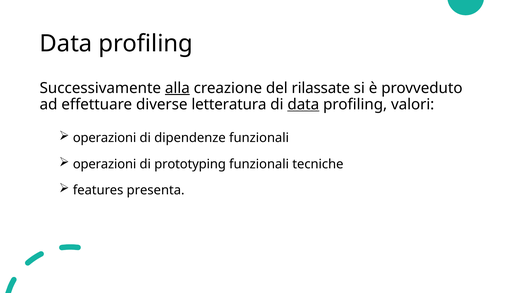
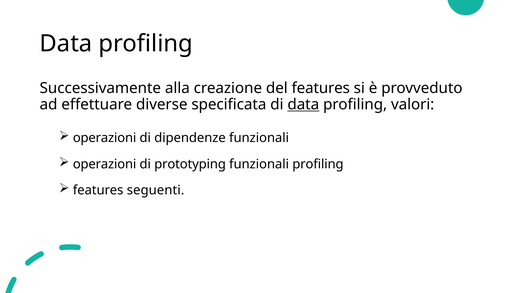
alla underline: present -> none
del rilassate: rilassate -> features
letteratura: letteratura -> specificata
funzionali tecniche: tecniche -> profiling
presenta: presenta -> seguenti
